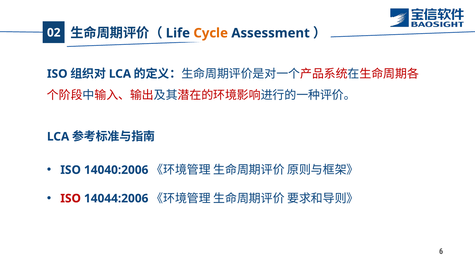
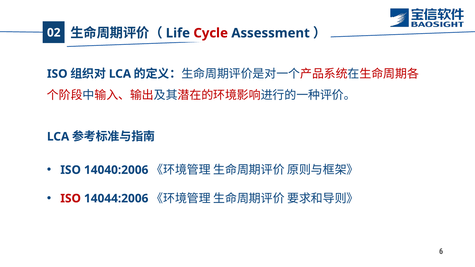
Cycle colour: orange -> red
